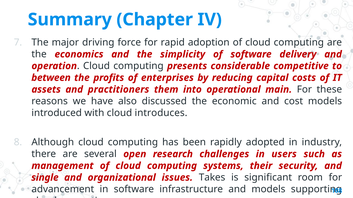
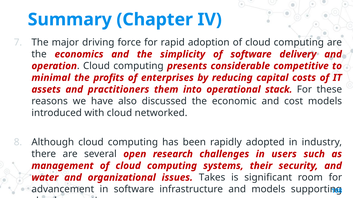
between: between -> minimal
main: main -> stack
introduces: introduces -> networked
single: single -> water
